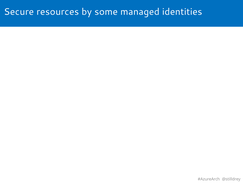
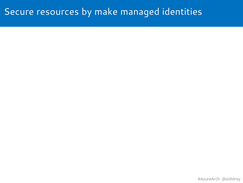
some: some -> make
